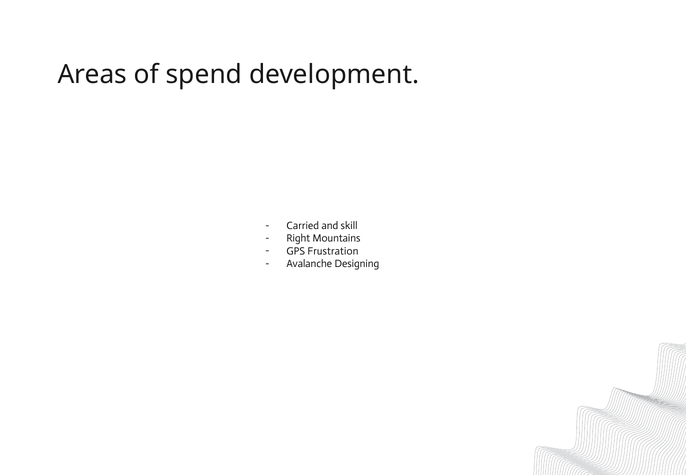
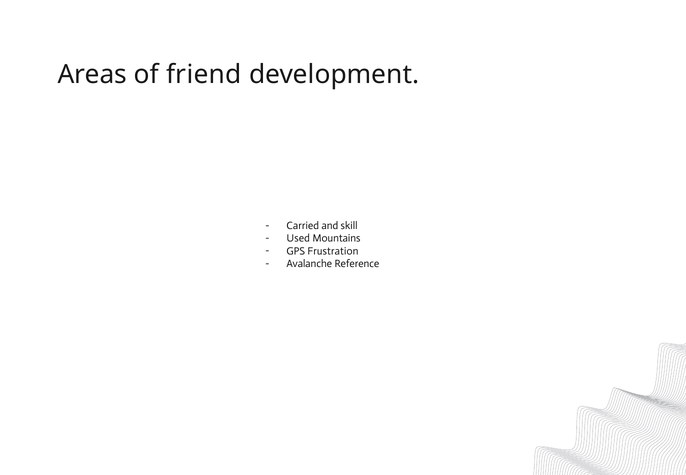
spend: spend -> friend
Right: Right -> Used
Designing: Designing -> Reference
